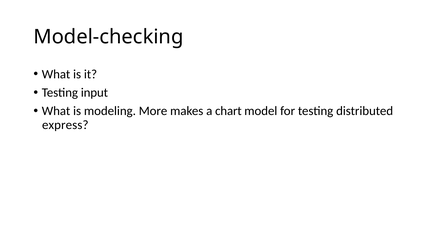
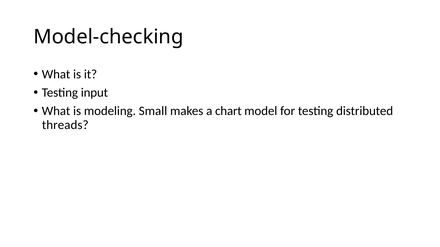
More: More -> Small
express: express -> threads
